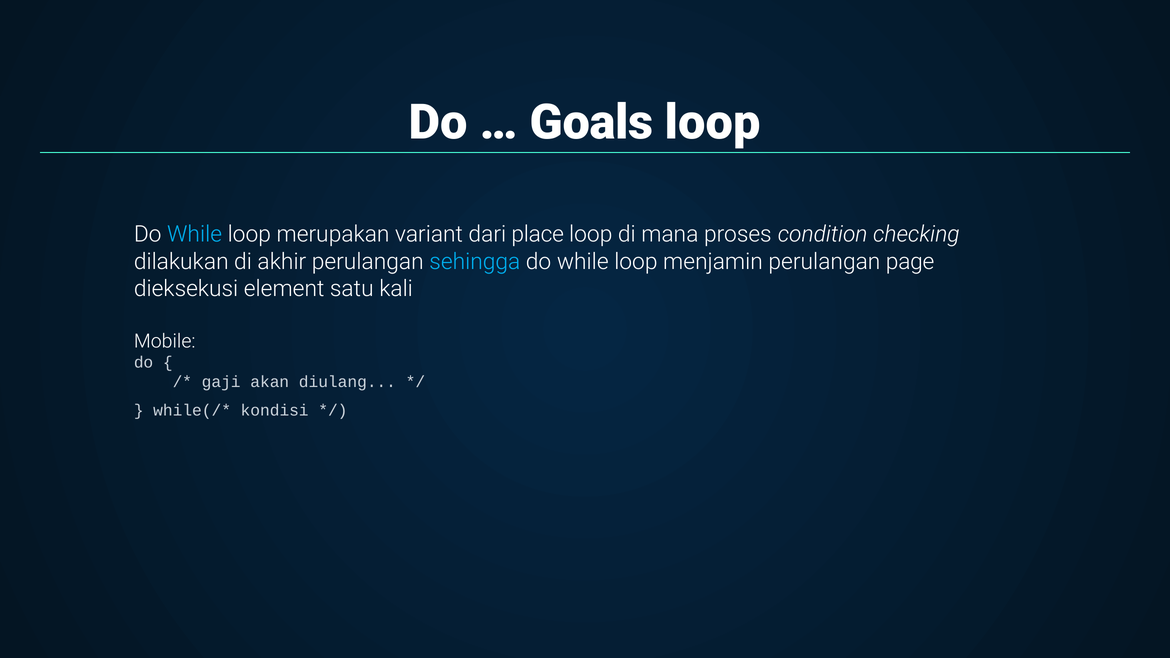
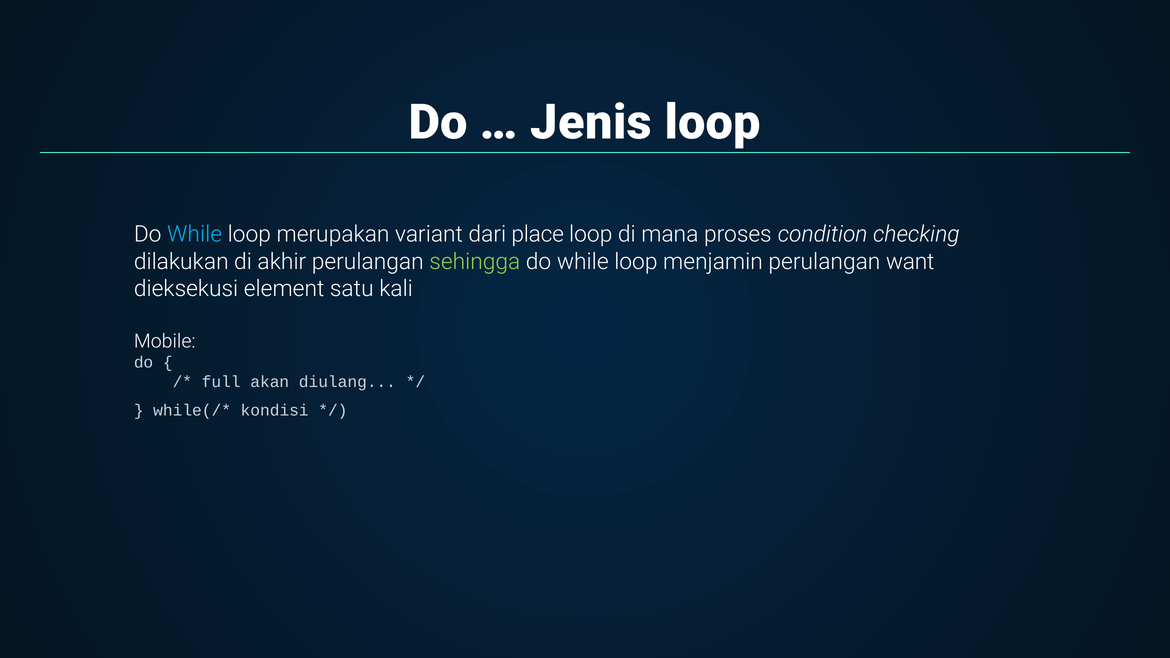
Goals: Goals -> Jenis
sehingga colour: light blue -> light green
page: page -> want
gaji: gaji -> full
